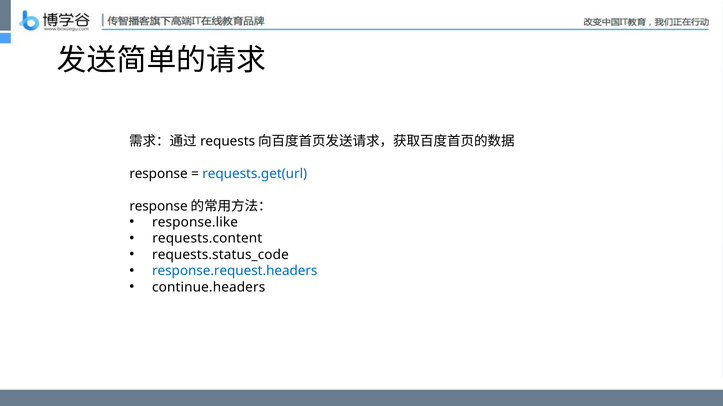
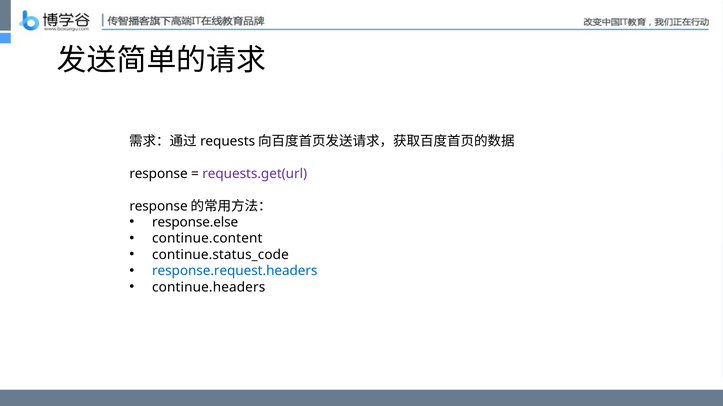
requests.get(url colour: blue -> purple
response.like: response.like -> response.else
requests.content: requests.content -> continue.content
requests.status_code: requests.status_code -> continue.status_code
